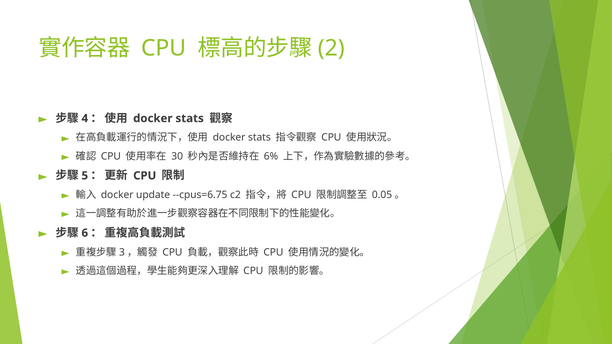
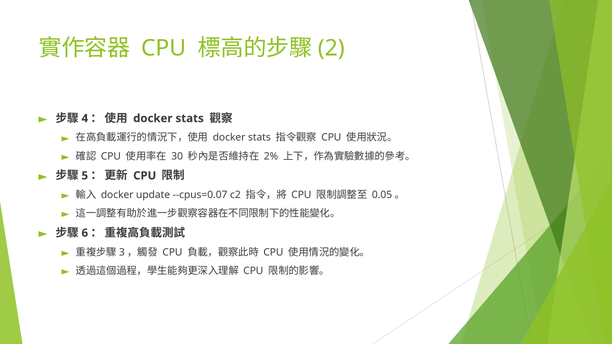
6%: 6% -> 2%
--cpus=6.75: --cpus=6.75 -> --cpus=0.07
